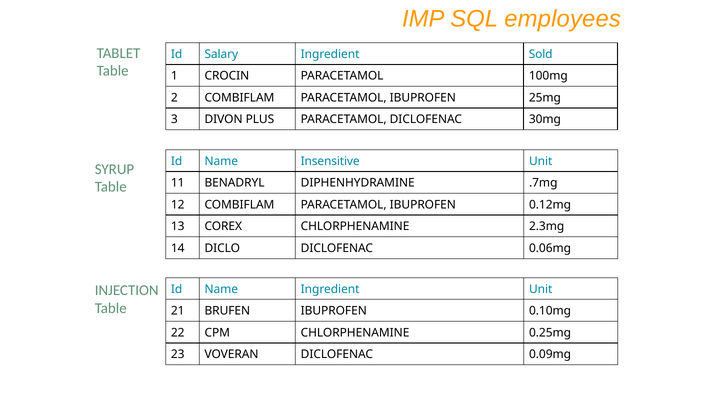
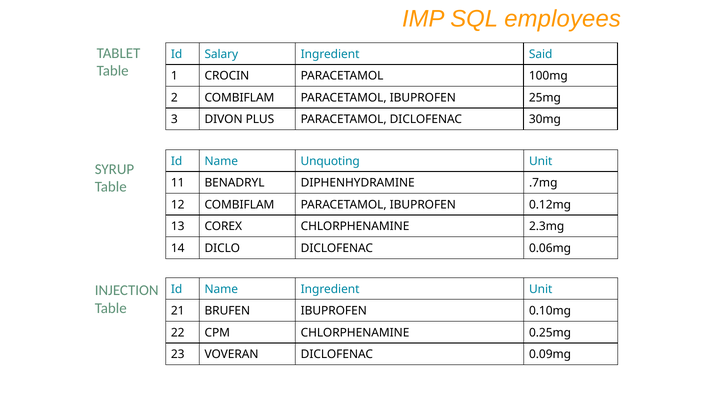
Sold: Sold -> Said
Insensitive: Insensitive -> Unquoting
